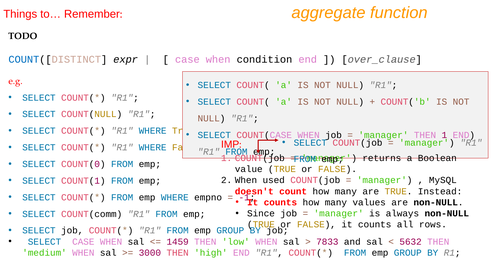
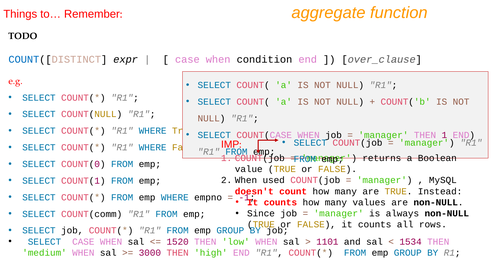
1459: 1459 -> 1520
7833: 7833 -> 1101
5632: 5632 -> 1534
